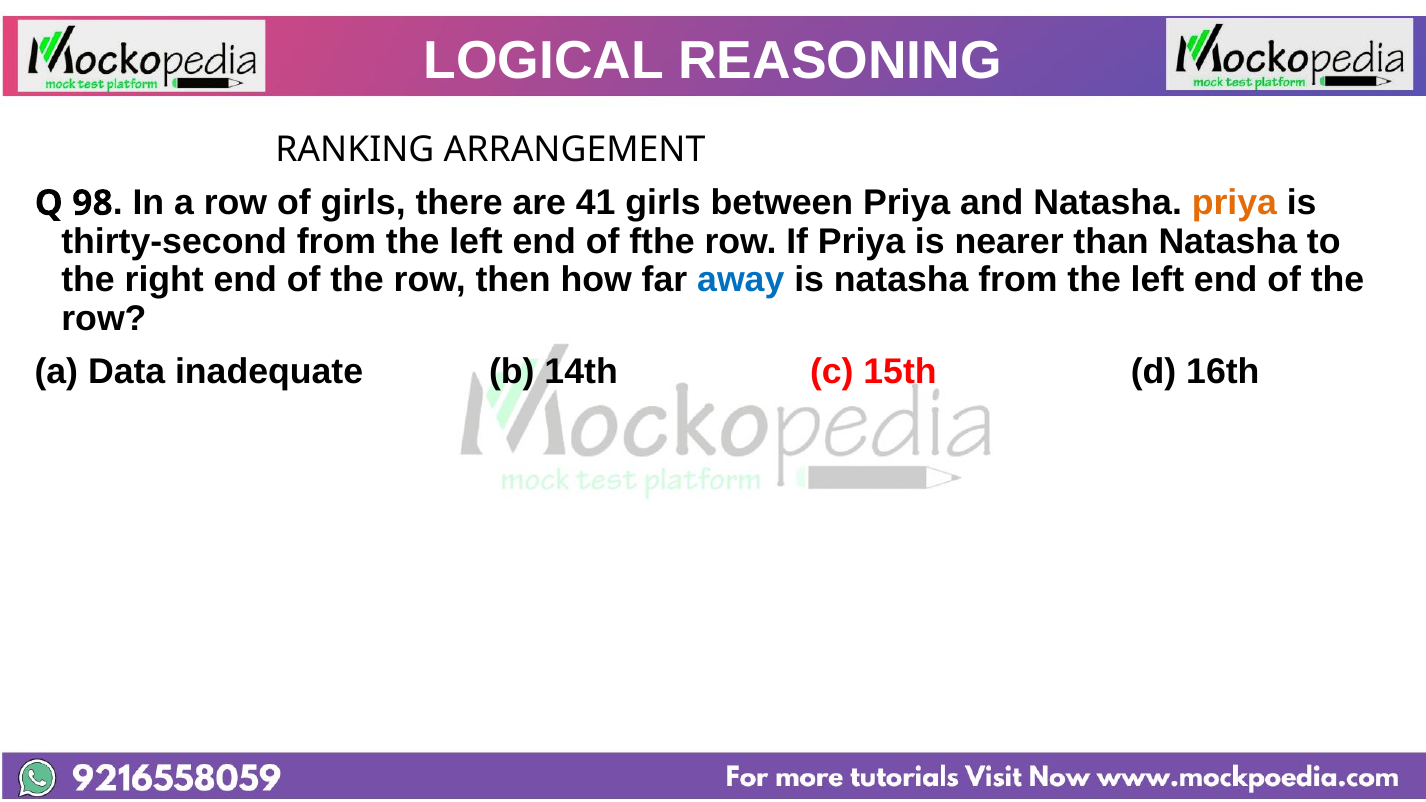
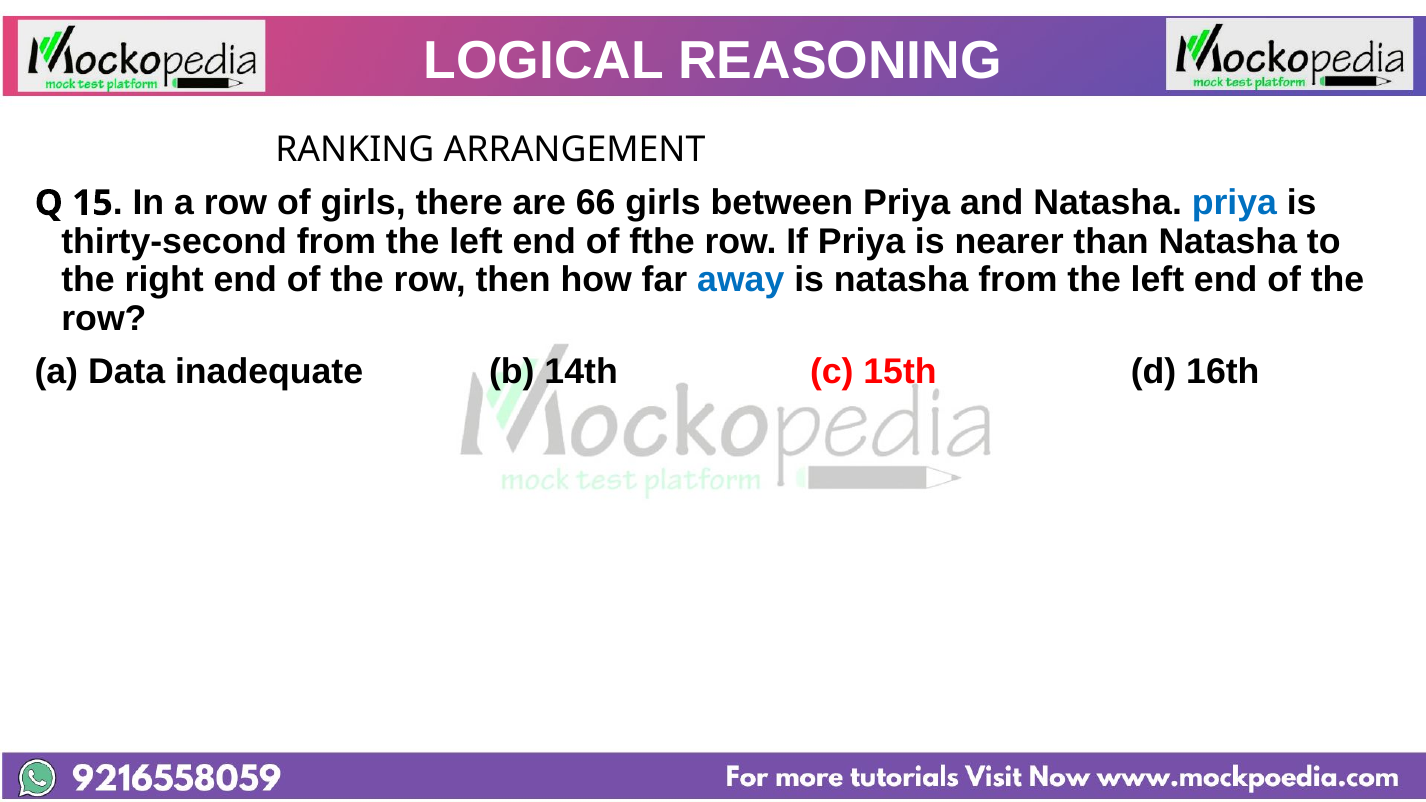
98: 98 -> 15
41: 41 -> 66
priya at (1234, 203) colour: orange -> blue
